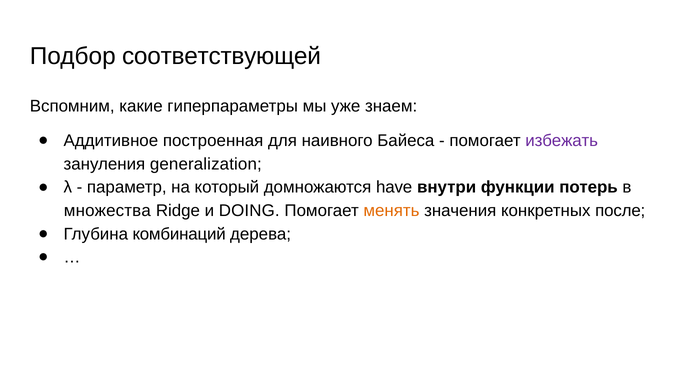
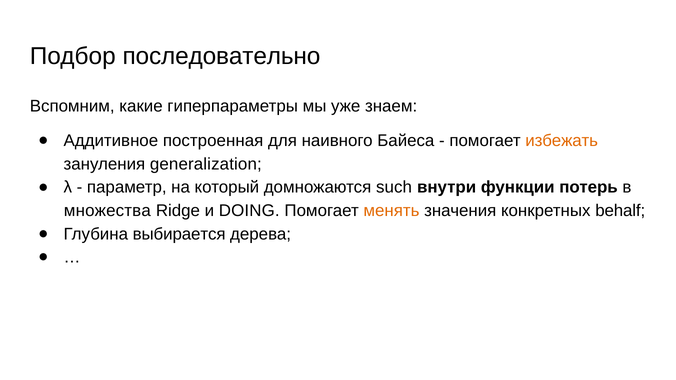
соответствующей: соответствующей -> последовательно
избежать colour: purple -> orange
have: have -> such
после: после -> behalf
комбинаций: комбинаций -> выбирается
